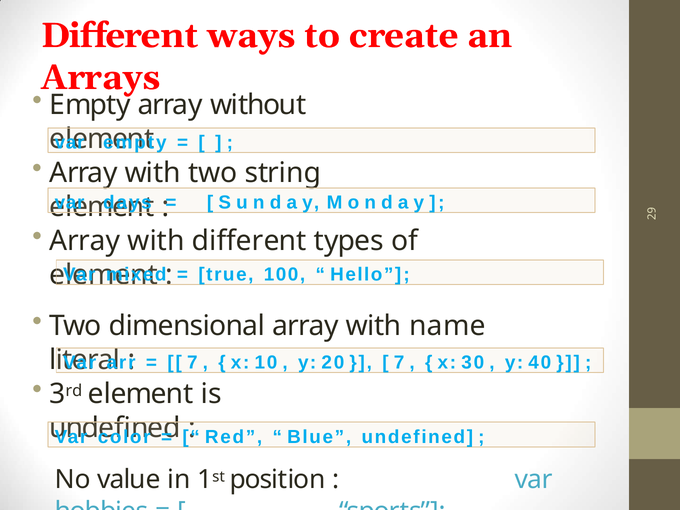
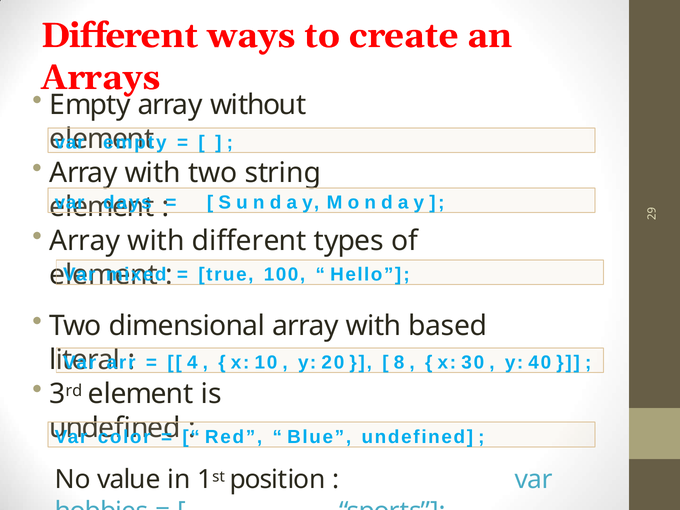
name: name -> based
7 at (192, 363): 7 -> 4
7 at (399, 363): 7 -> 8
